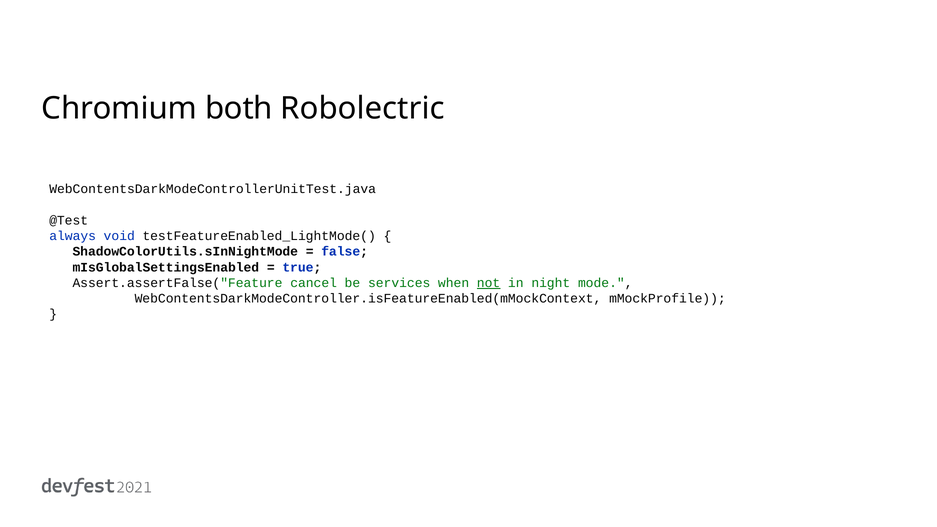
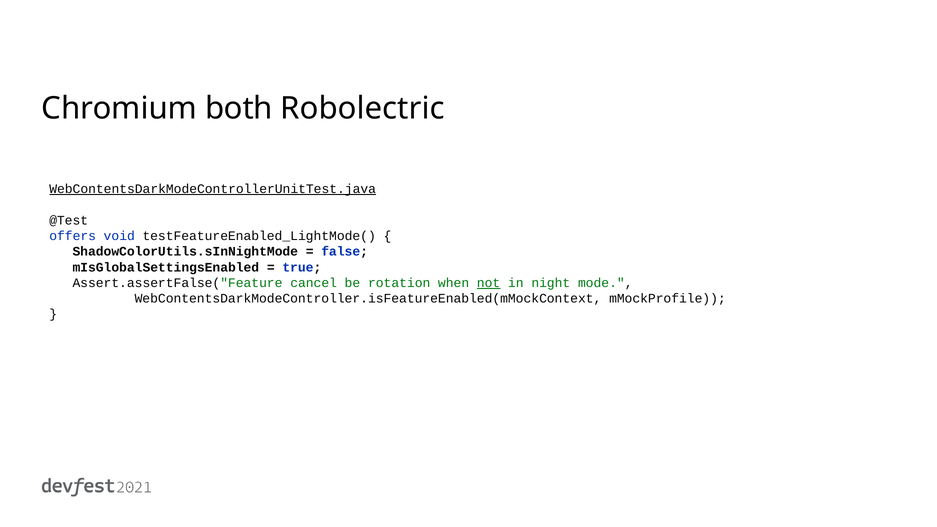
WebContentsDarkModeControllerUnitTest.java underline: none -> present
always: always -> offers
services: services -> rotation
